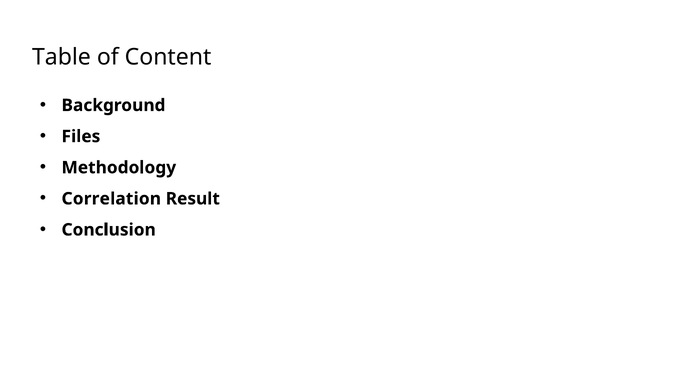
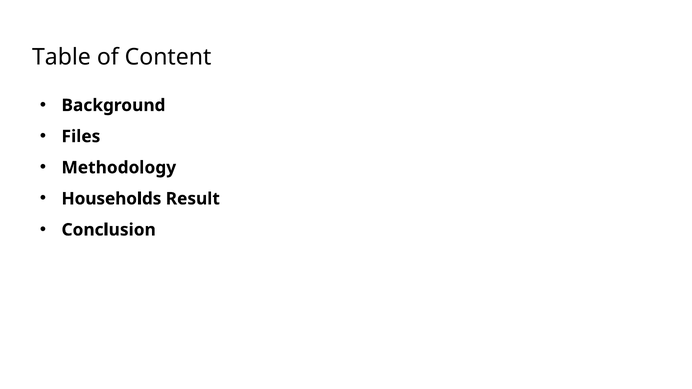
Correlation: Correlation -> Households
